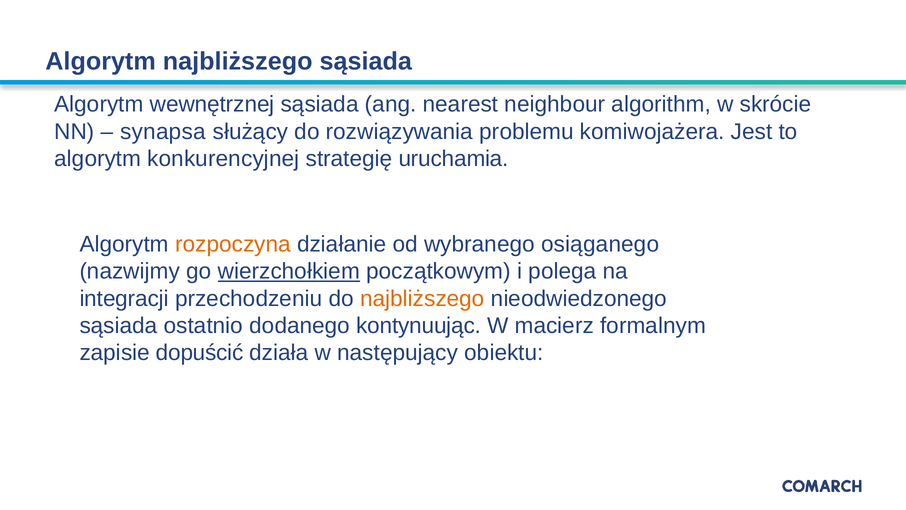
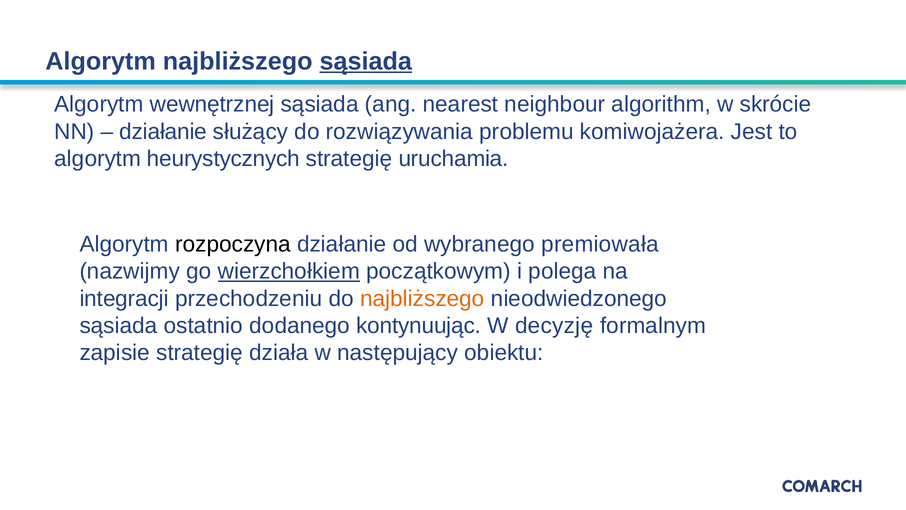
sąsiada at (366, 62) underline: none -> present
synapsa at (163, 131): synapsa -> działanie
konkurencyjnej: konkurencyjnej -> heurystycznych
rozpoczyna colour: orange -> black
osiąganego: osiąganego -> premiowała
macierz: macierz -> decyzję
zapisie dopuścić: dopuścić -> strategię
